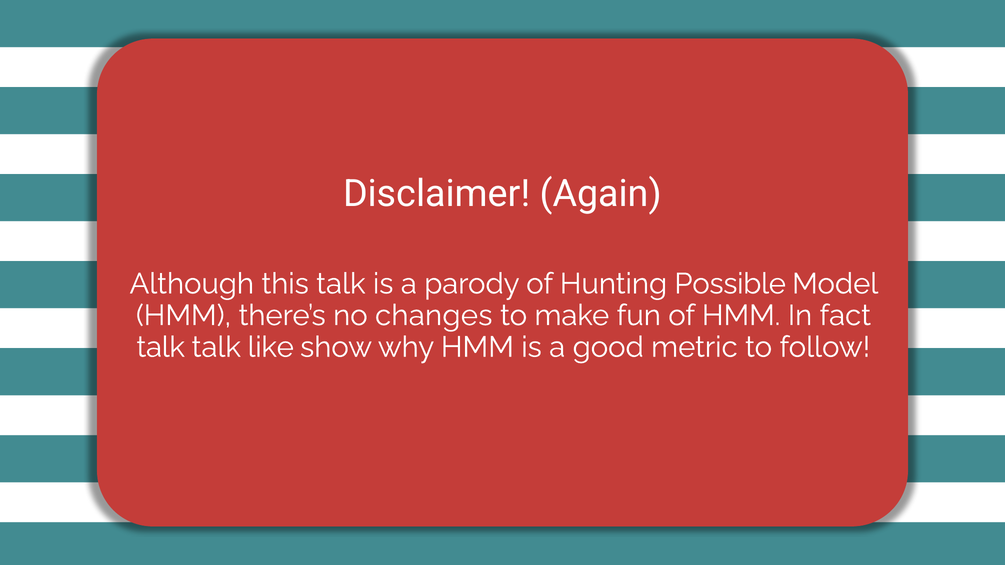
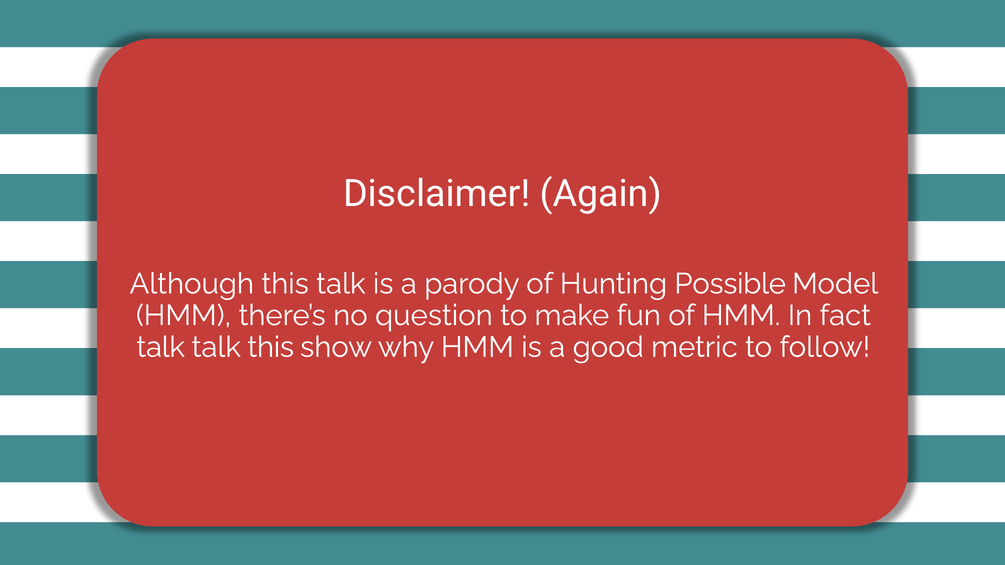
changes: changes -> question
talk like: like -> this
